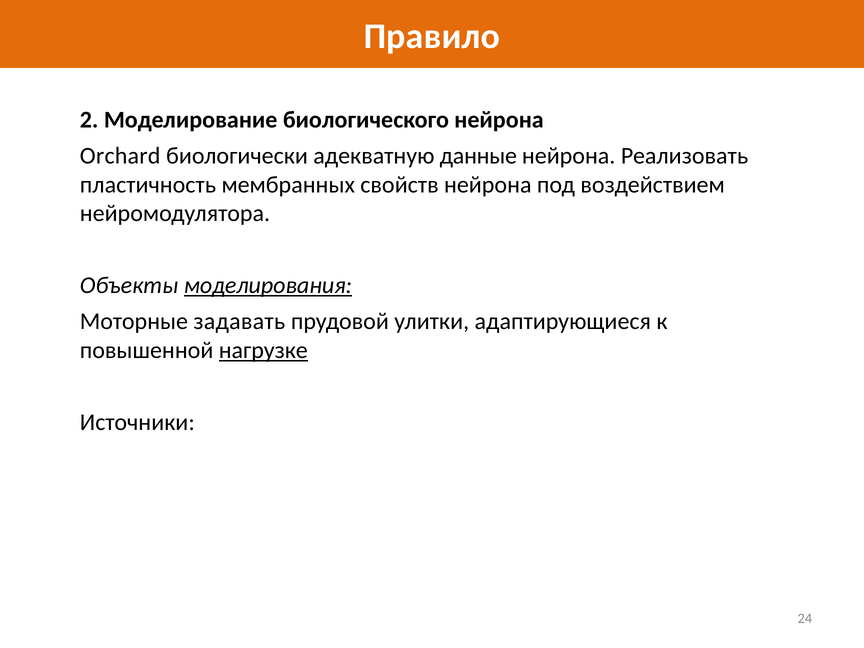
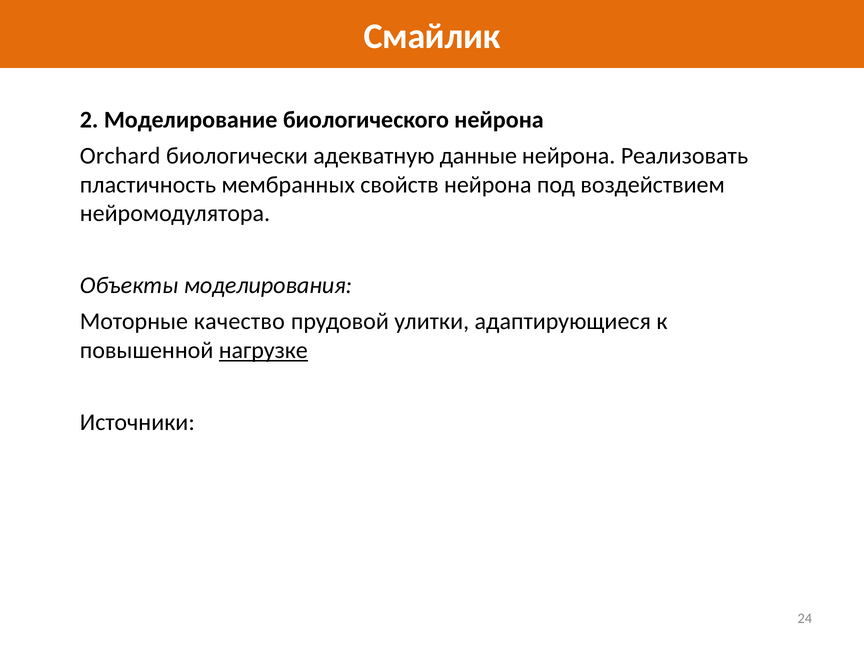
Правило: Правило -> Смайлик
моделирования underline: present -> none
задавать: задавать -> качество
